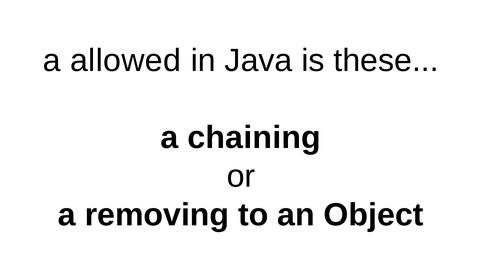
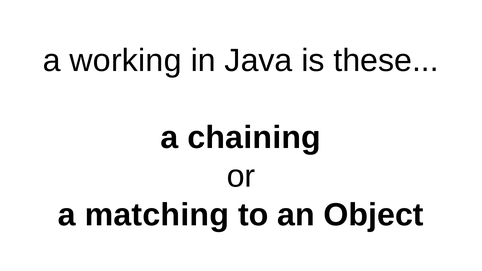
allowed: allowed -> working
removing: removing -> matching
